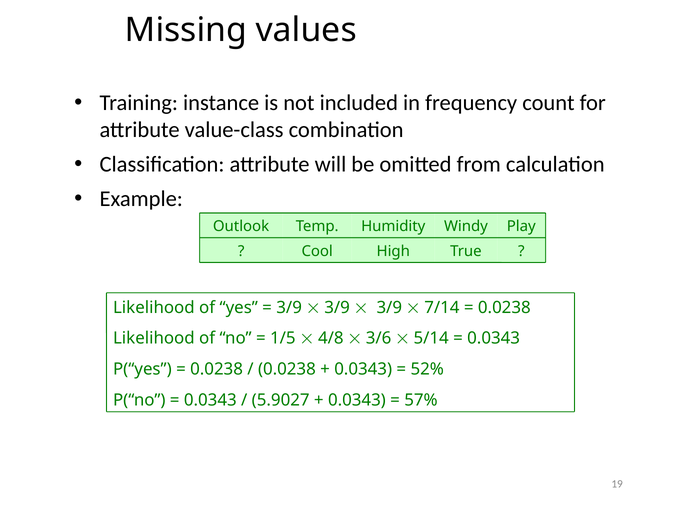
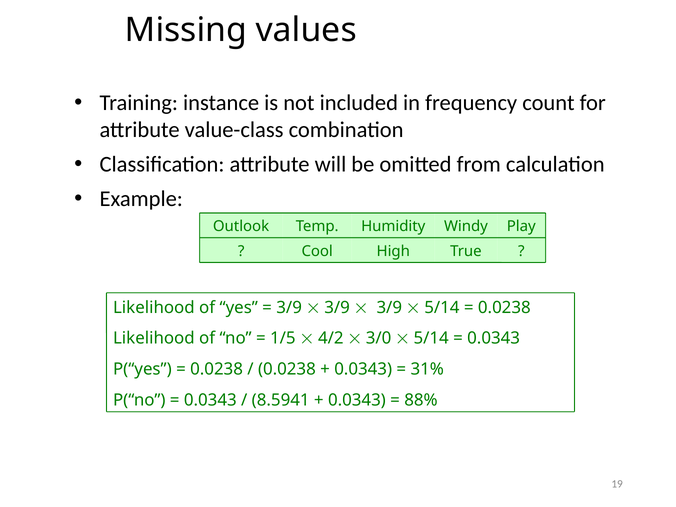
7/14 at (442, 308): 7/14 -> 5/14
4/8: 4/8 -> 4/2
3/6: 3/6 -> 3/0
52%: 52% -> 31%
5.9027: 5.9027 -> 8.5941
57%: 57% -> 88%
